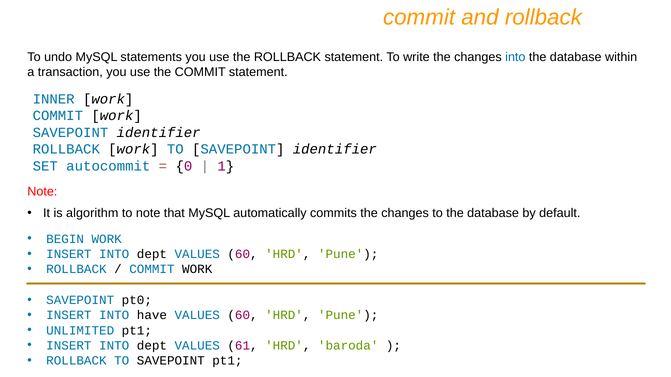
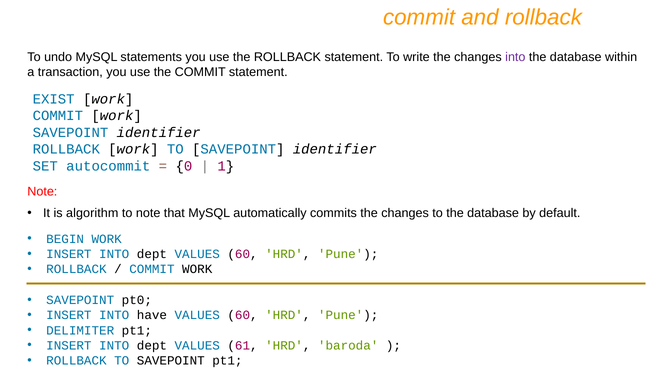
into at (515, 57) colour: blue -> purple
INNER: INNER -> EXIST
UNLIMITED: UNLIMITED -> DELIMITER
